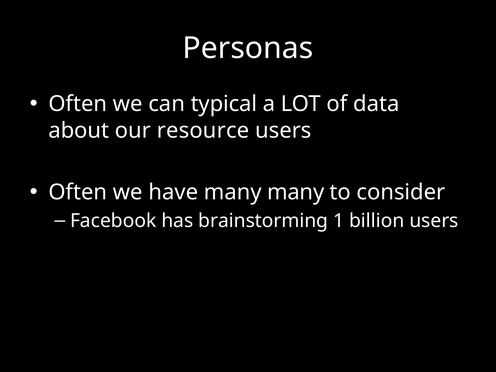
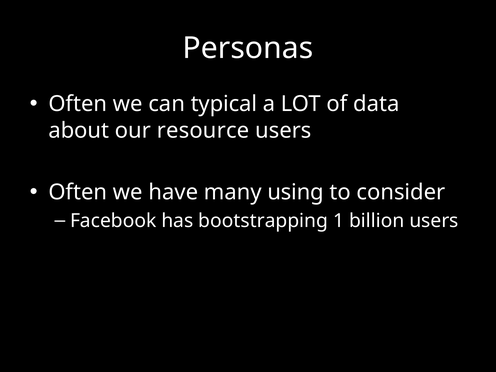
many many: many -> using
brainstorming: brainstorming -> bootstrapping
